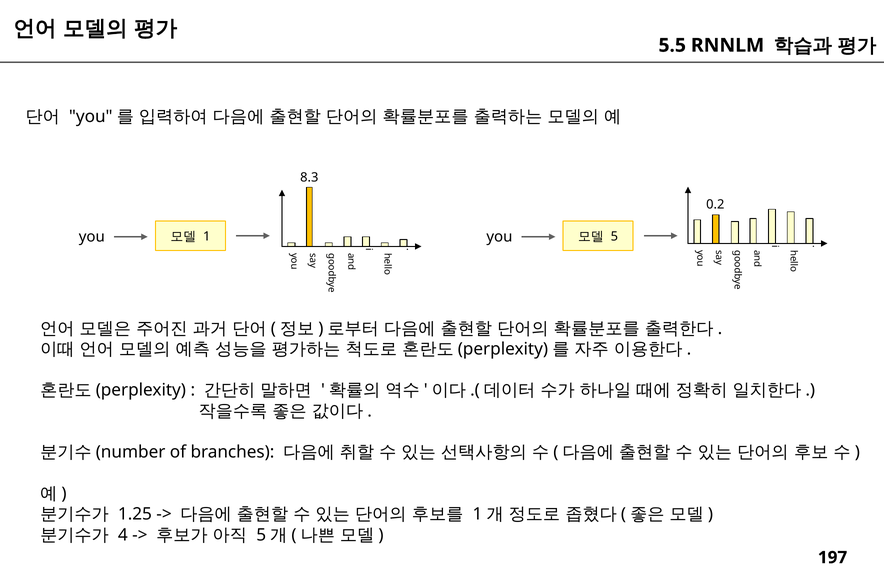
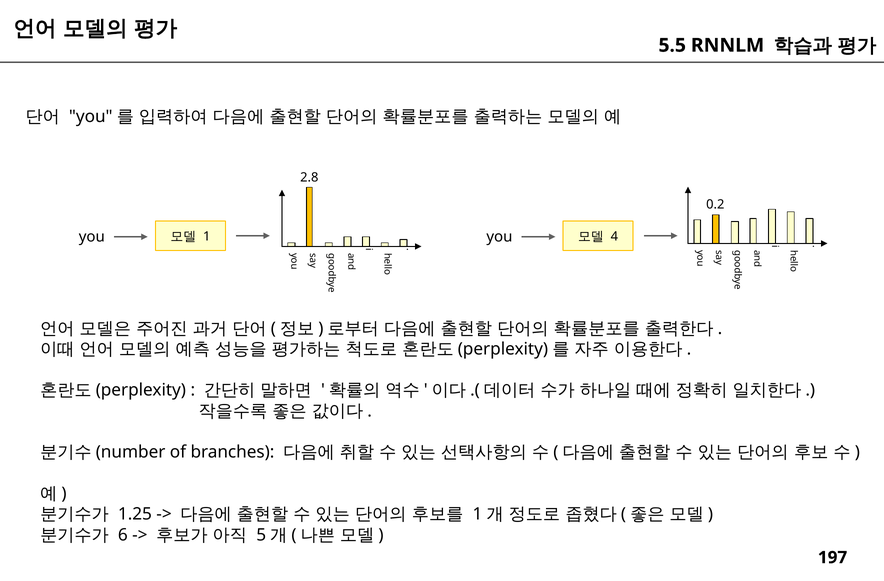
8.3: 8.3 -> 2.8
5: 5 -> 4
4: 4 -> 6
